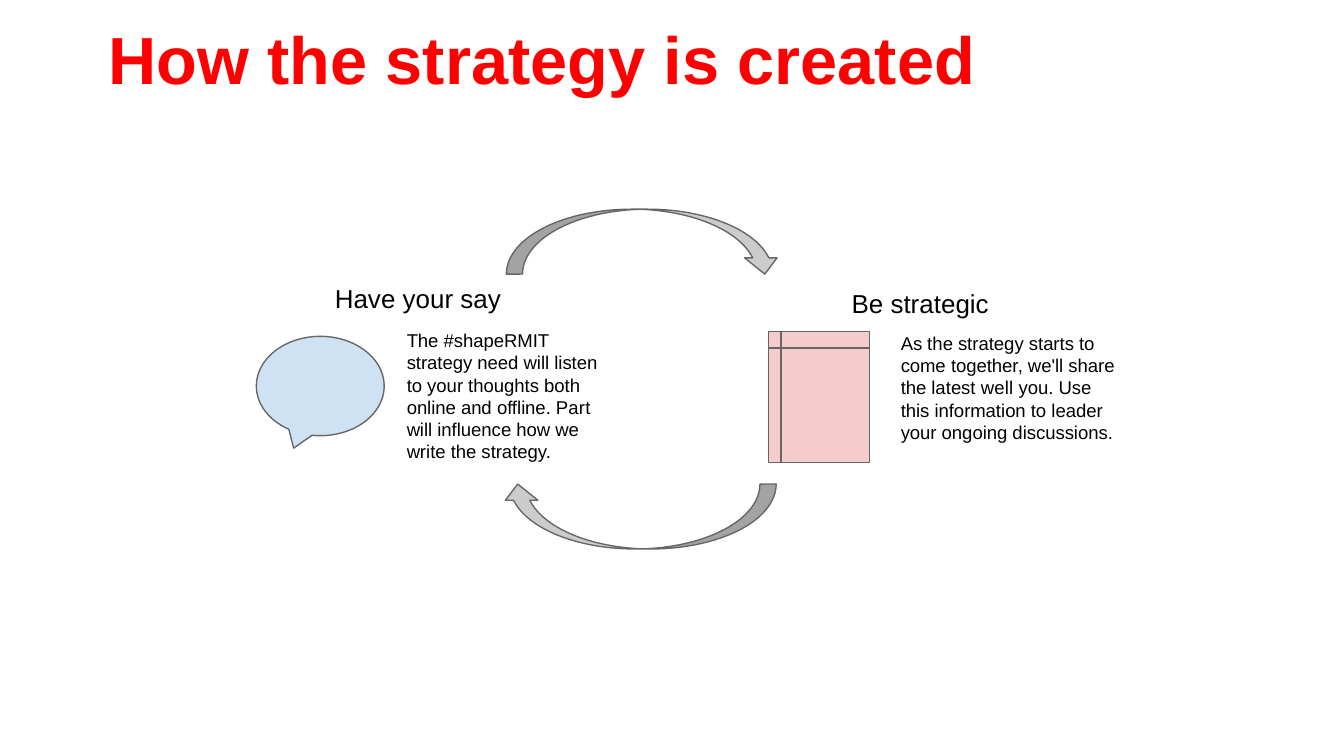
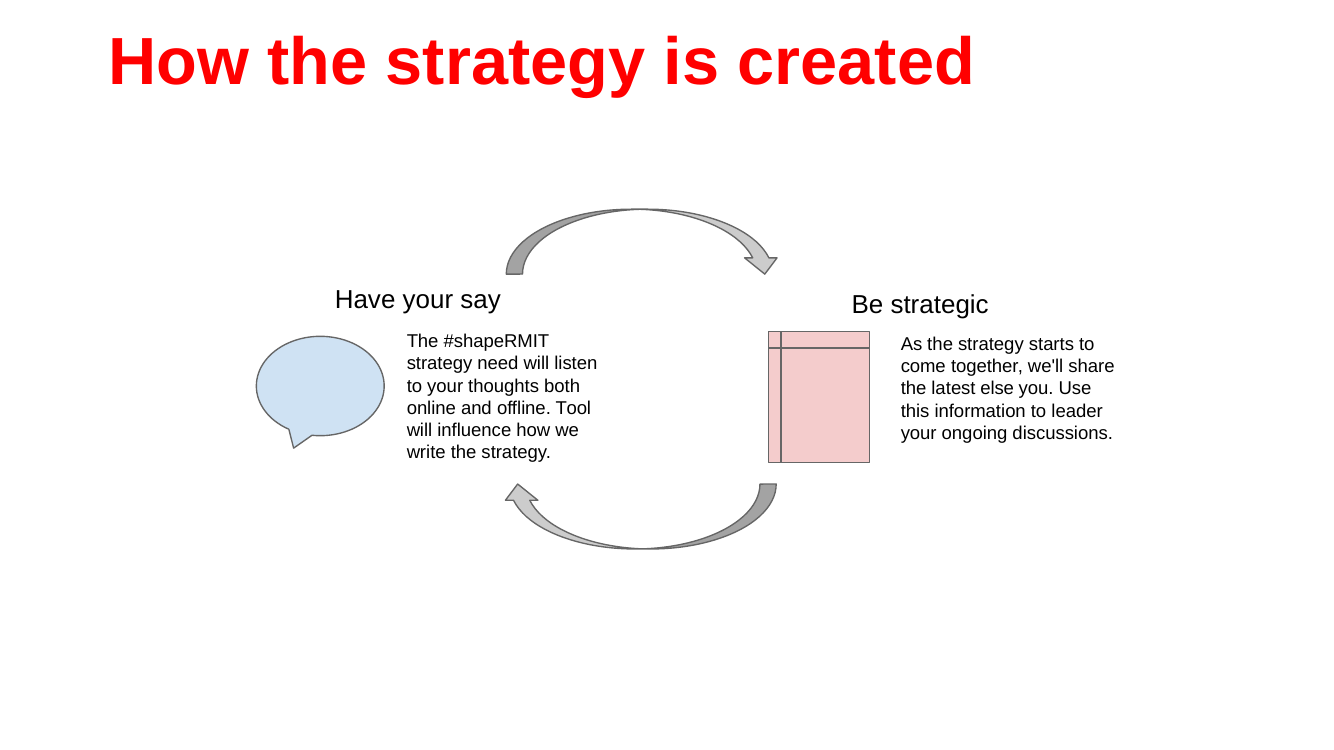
well: well -> else
Part: Part -> Tool
